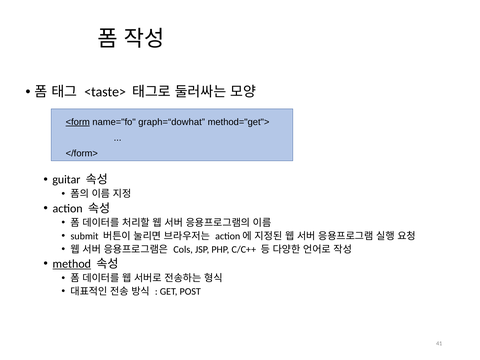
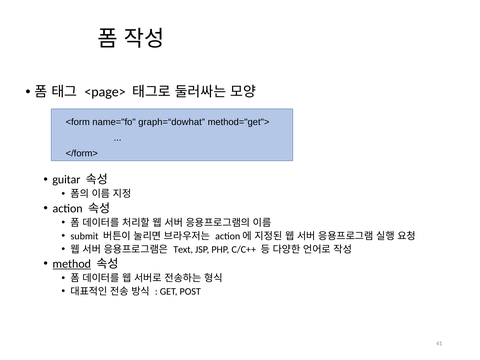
<taste>: <taste> -> <page>
<form underline: present -> none
Cols: Cols -> Text
